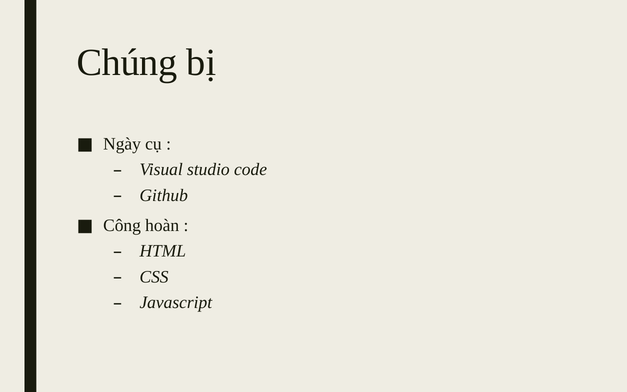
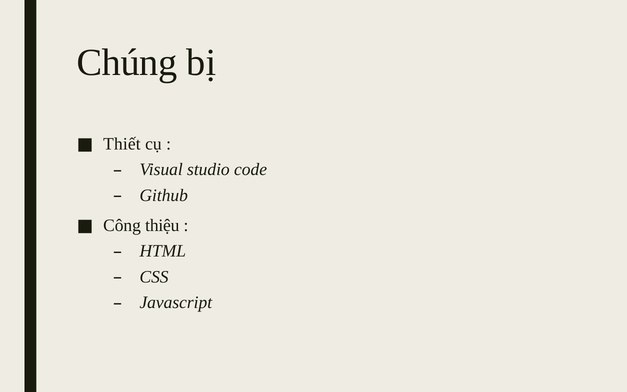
Ngày: Ngày -> Thiết
hoàn: hoàn -> thiệu
